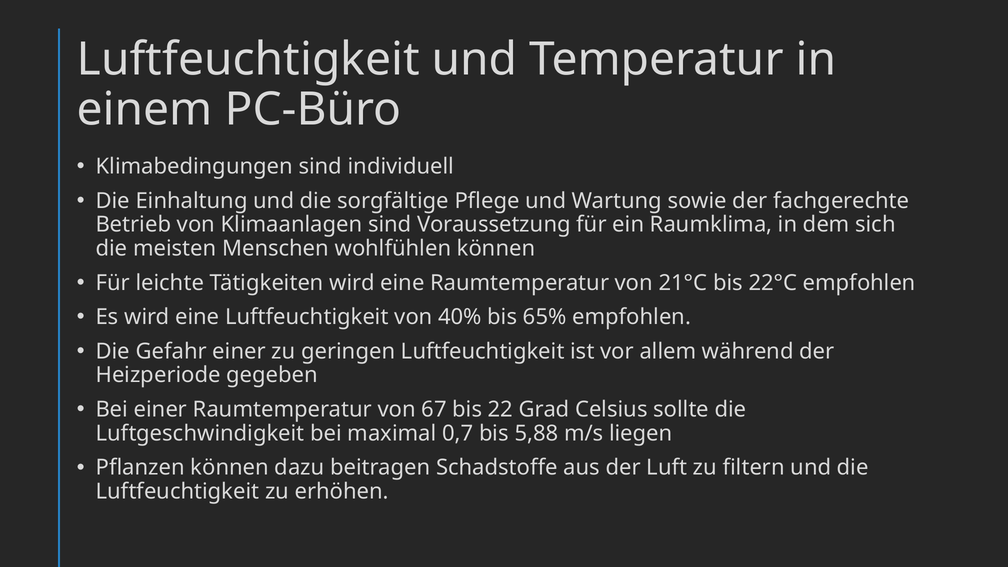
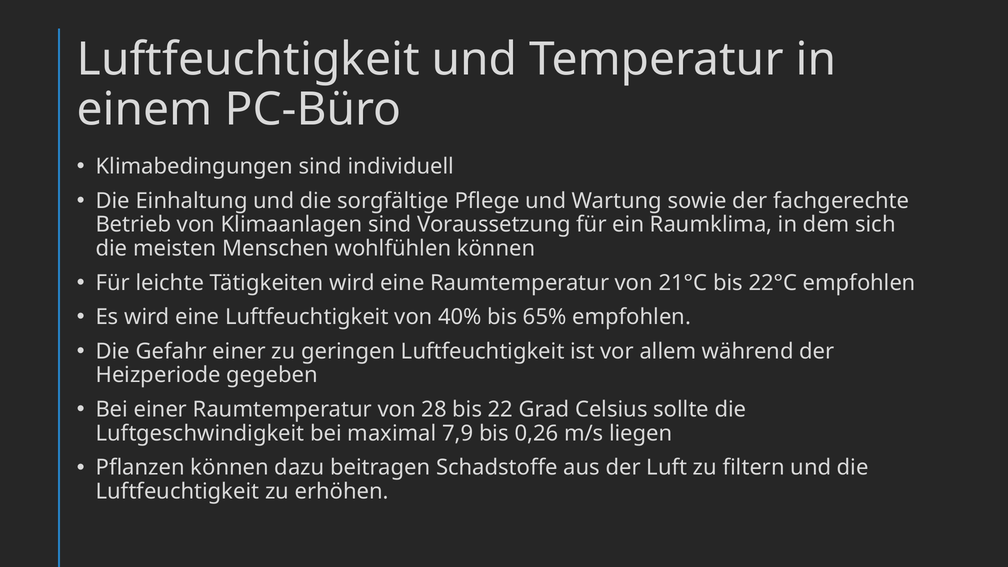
67: 67 -> 28
0,7: 0,7 -> 7,9
5,88: 5,88 -> 0,26
